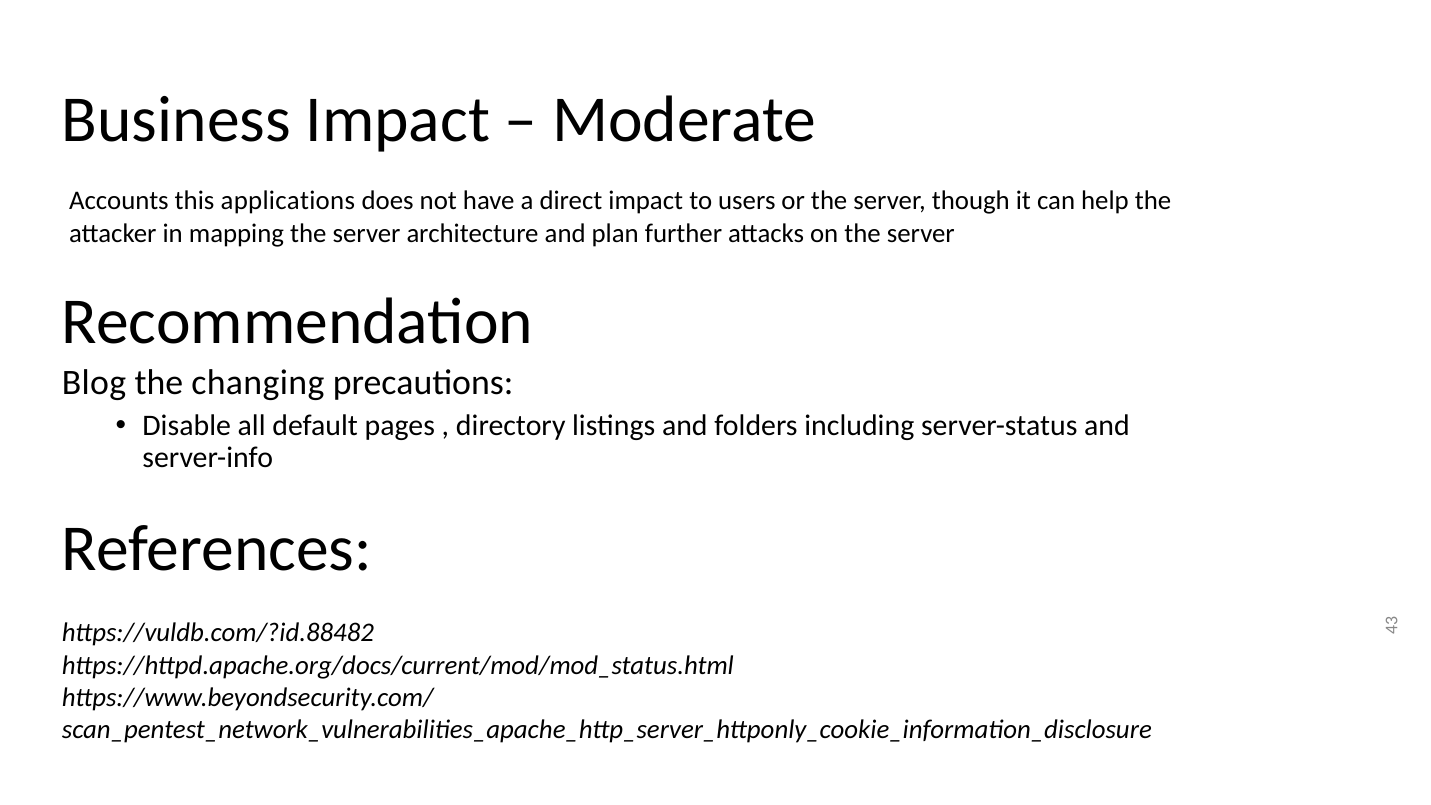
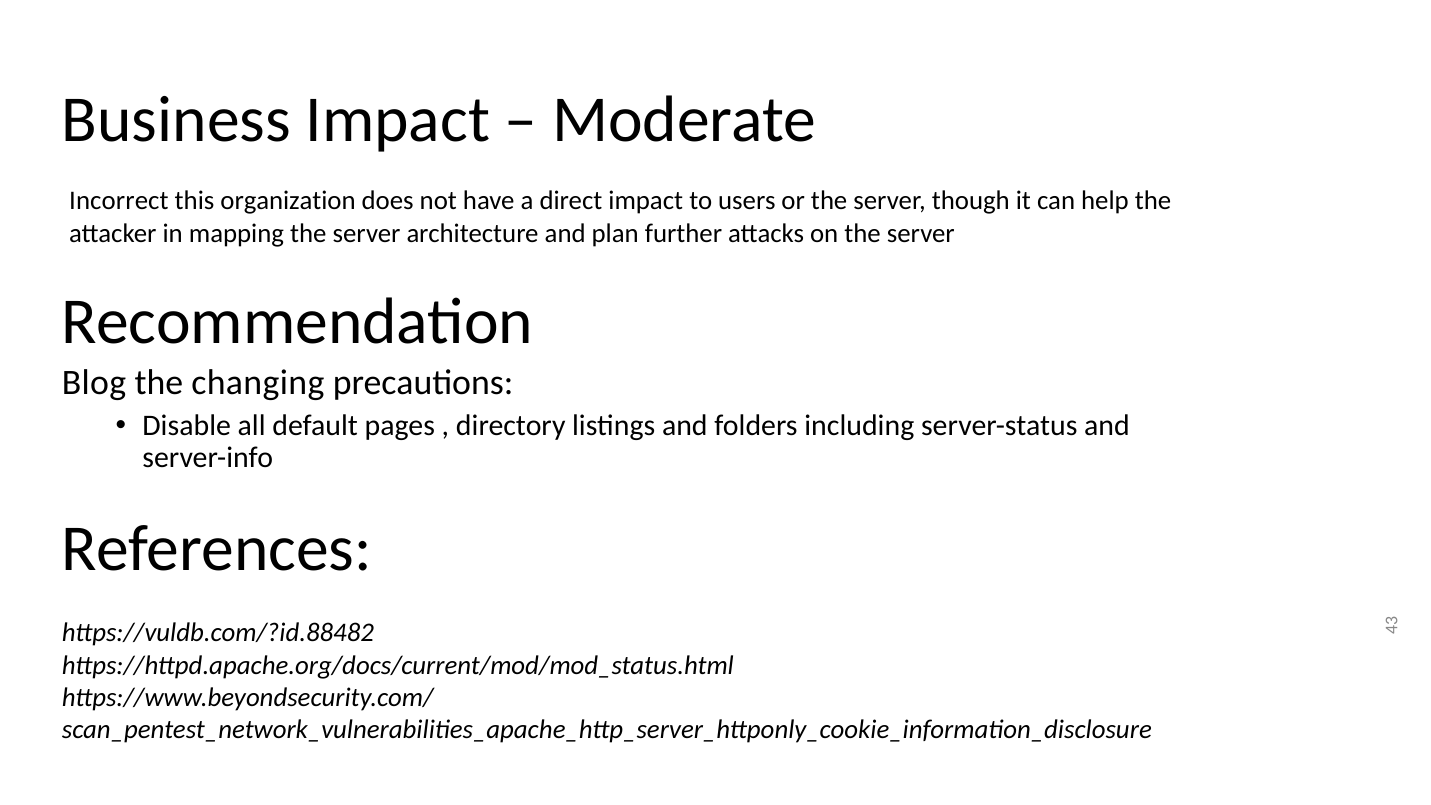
Accounts: Accounts -> Incorrect
applications: applications -> organization
